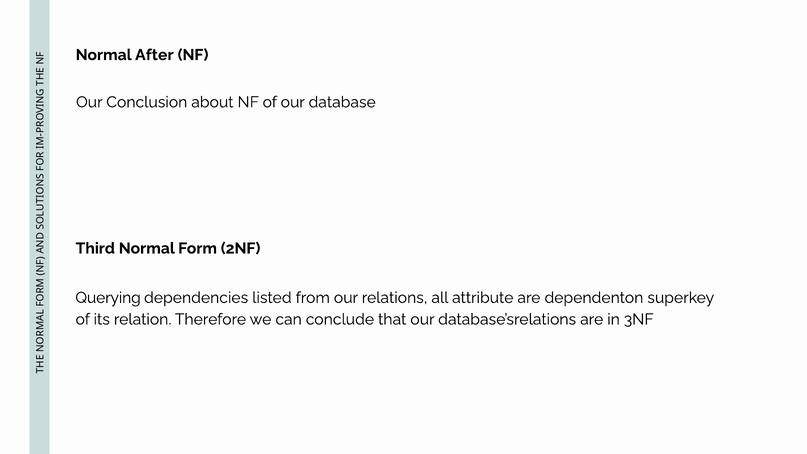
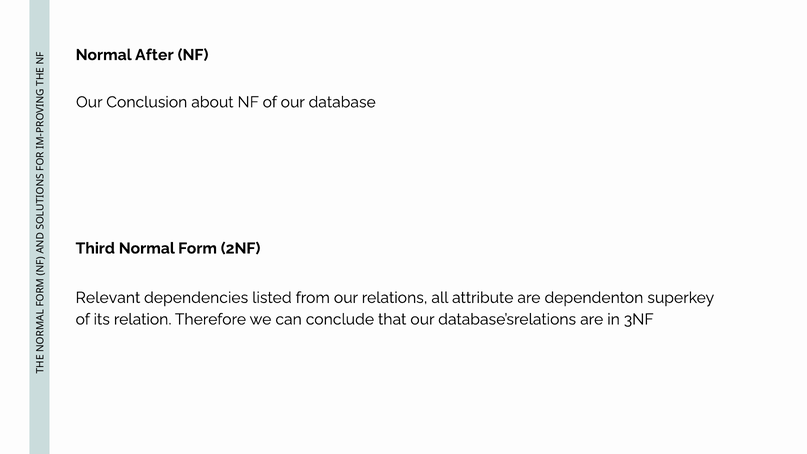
Querying: Querying -> Relevant
